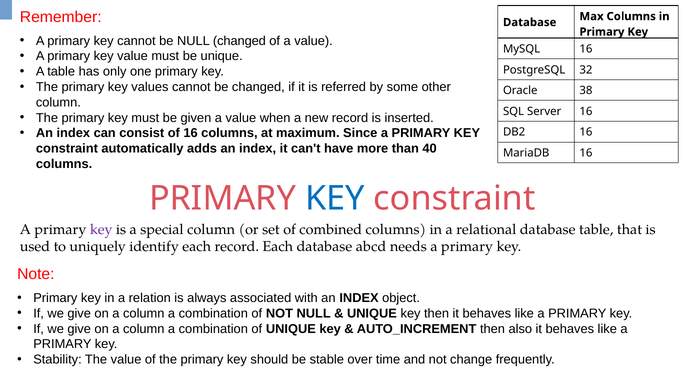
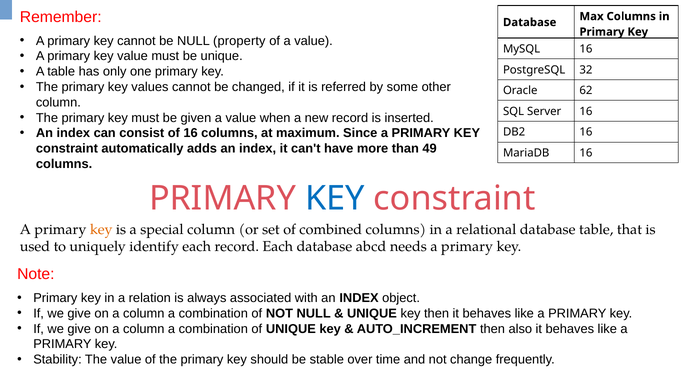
NULL changed: changed -> property
38: 38 -> 62
40: 40 -> 49
key at (101, 230) colour: purple -> orange
